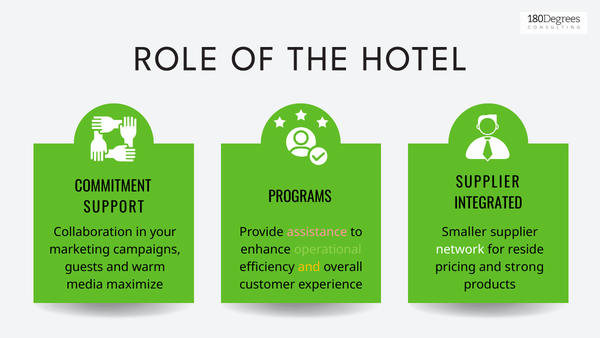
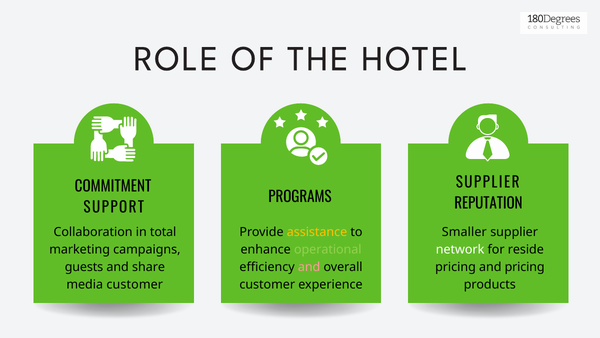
INTEGRATED: INTEGRATED -> REPUTATION
your: your -> total
assistance colour: pink -> yellow
warm: warm -> share
and at (309, 267) colour: yellow -> pink
and strong: strong -> pricing
media maximize: maximize -> customer
